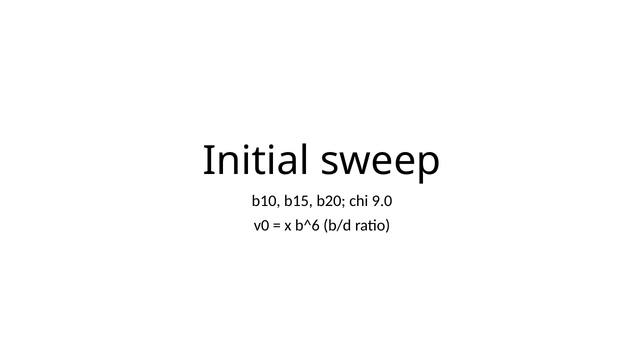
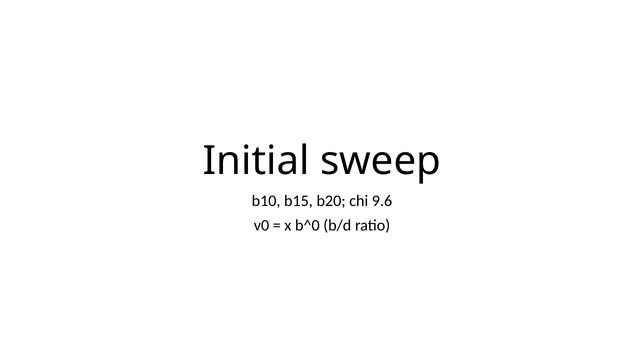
9.0: 9.0 -> 9.6
b^6: b^6 -> b^0
